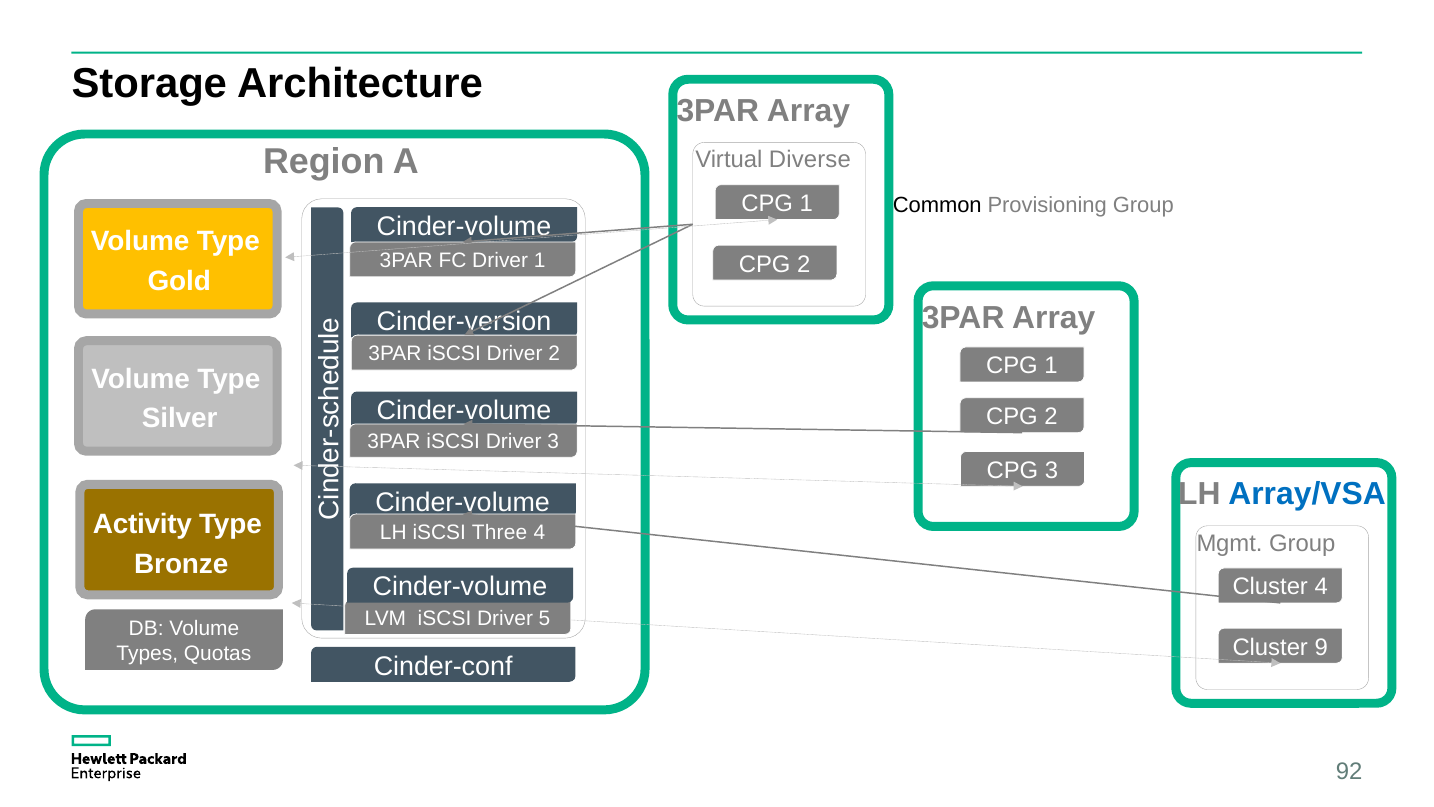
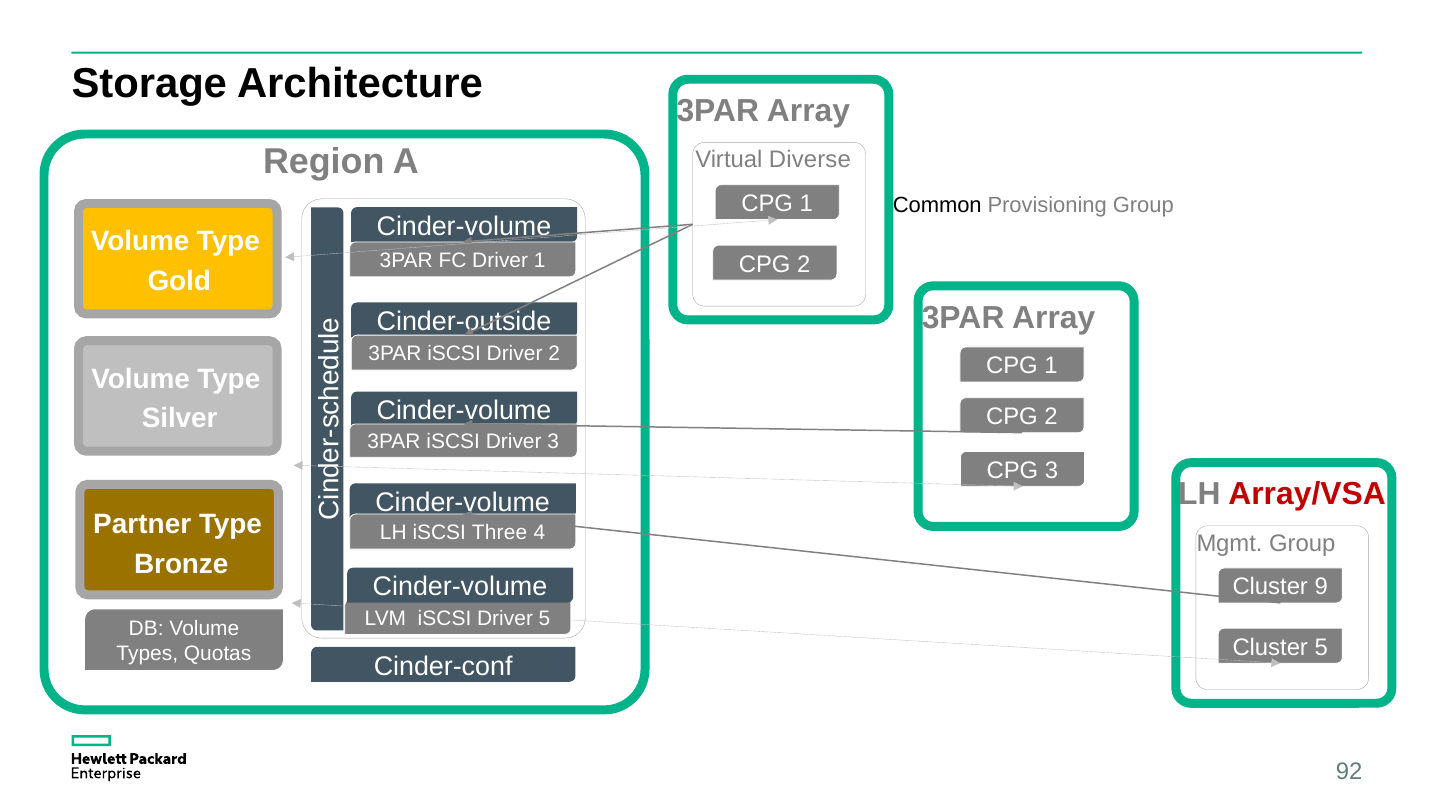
Cinder-version: Cinder-version -> Cinder-outside
Array/VSA colour: blue -> red
Activity: Activity -> Partner
Cluster 4: 4 -> 9
Cluster 9: 9 -> 5
